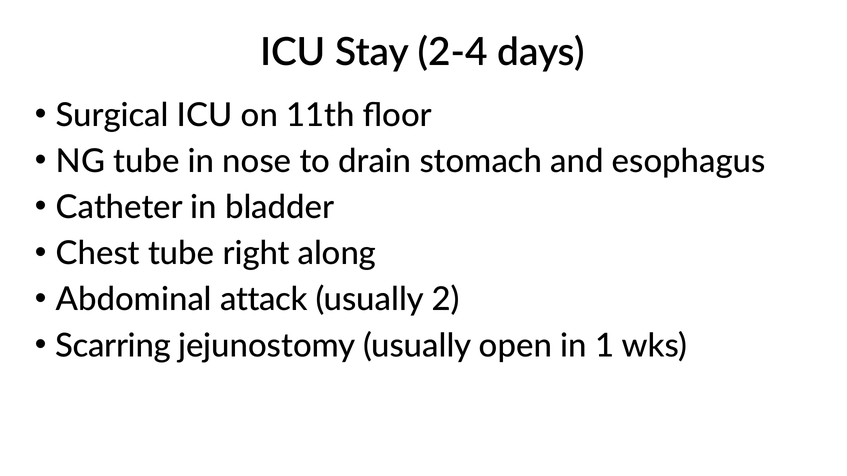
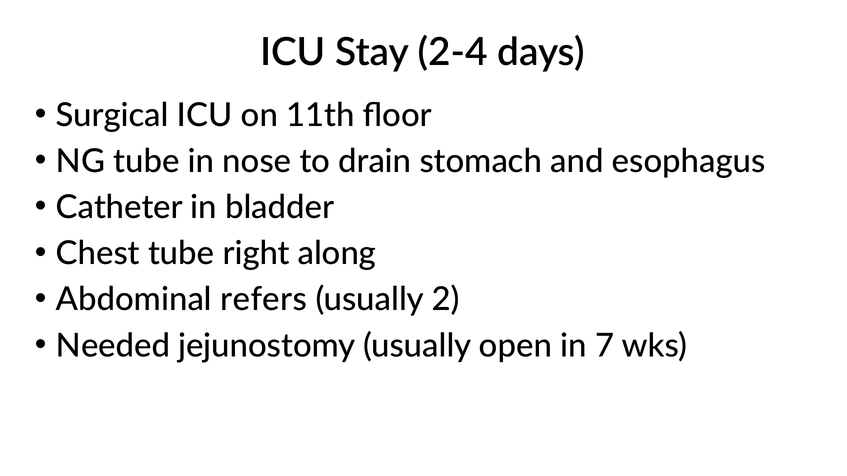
attack: attack -> refers
Scarring: Scarring -> Needed
1: 1 -> 7
